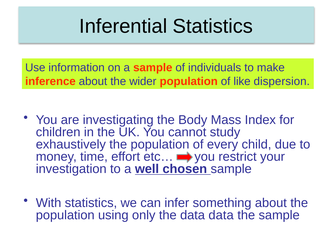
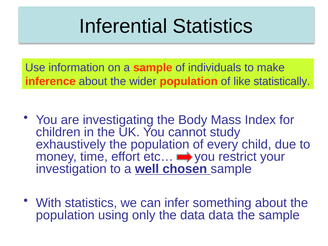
dispersion: dispersion -> statistically
